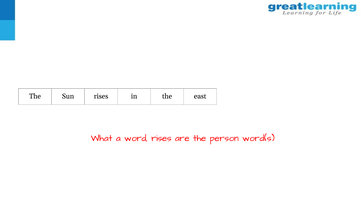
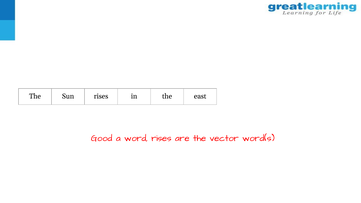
What: What -> Good
person: person -> vector
